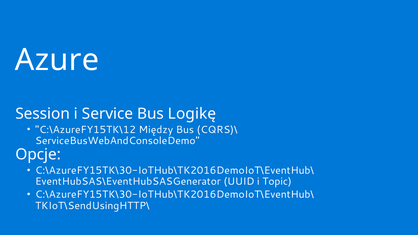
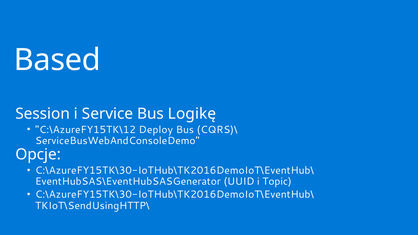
Azure: Azure -> Based
Między: Między -> Deploy
